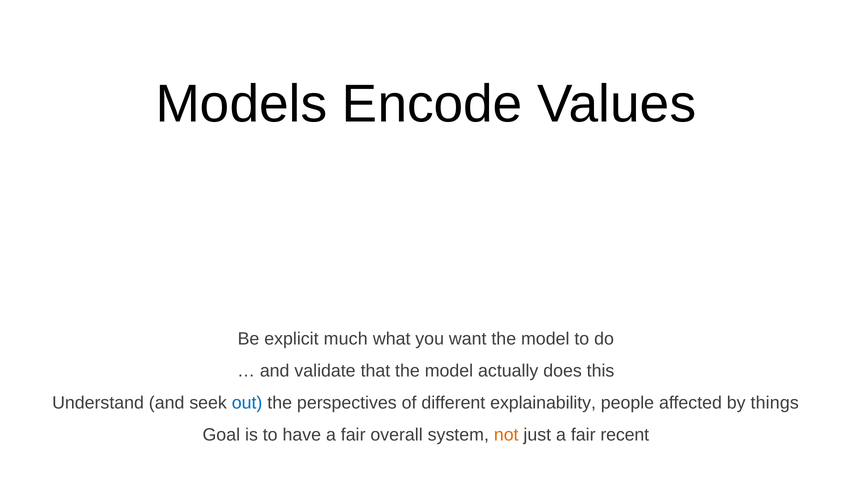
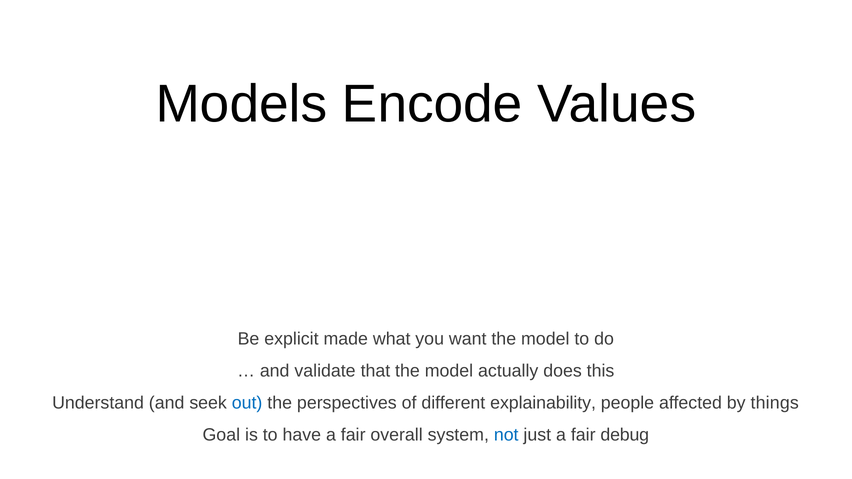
much: much -> made
not colour: orange -> blue
recent: recent -> debug
